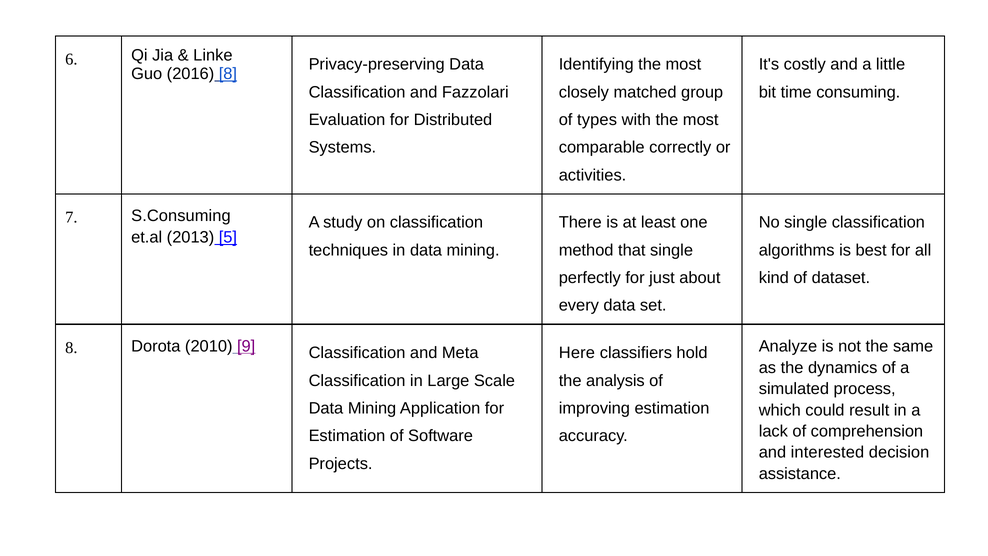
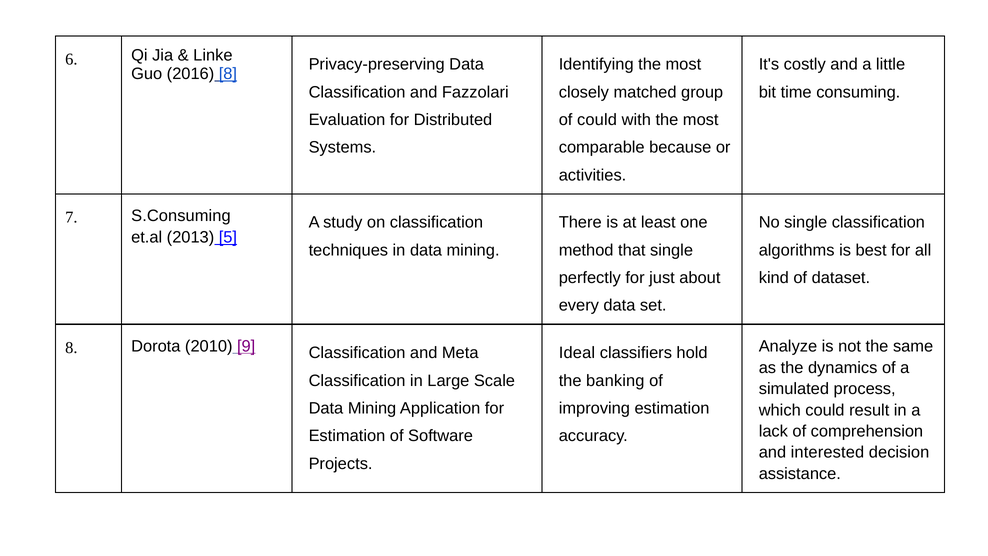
of types: types -> could
correctly: correctly -> because
Here: Here -> Ideal
analysis: analysis -> banking
